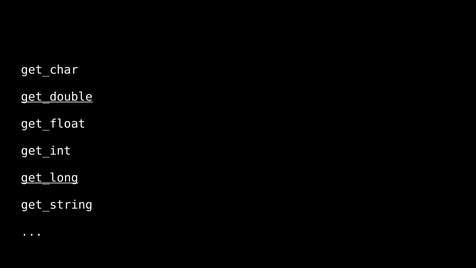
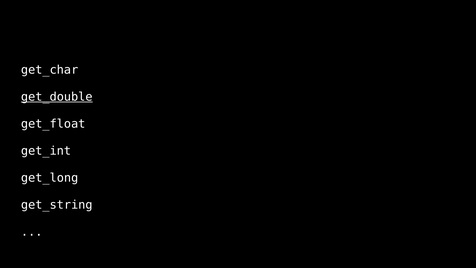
get_long underline: present -> none
